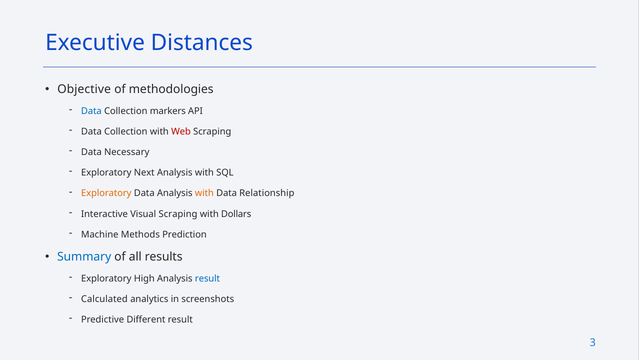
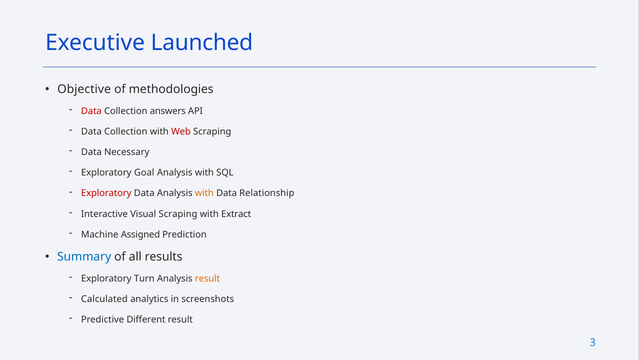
Distances: Distances -> Launched
Data at (91, 111) colour: blue -> red
markers: markers -> answers
Next: Next -> Goal
Exploratory at (106, 193) colour: orange -> red
Dollars: Dollars -> Extract
Methods: Methods -> Assigned
High: High -> Turn
result at (207, 278) colour: blue -> orange
